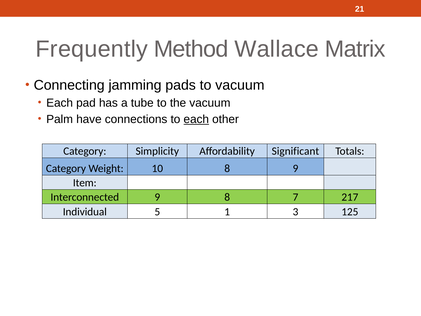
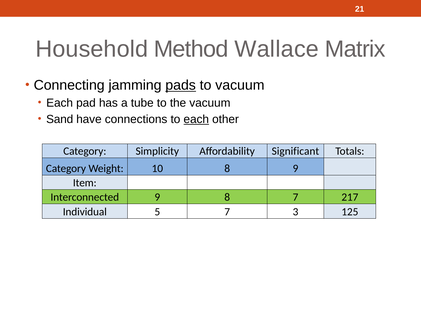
Frequently: Frequently -> Household
pads underline: none -> present
Palm: Palm -> Sand
5 1: 1 -> 7
